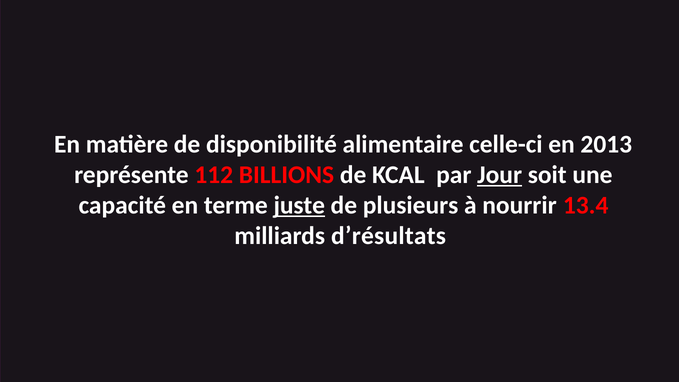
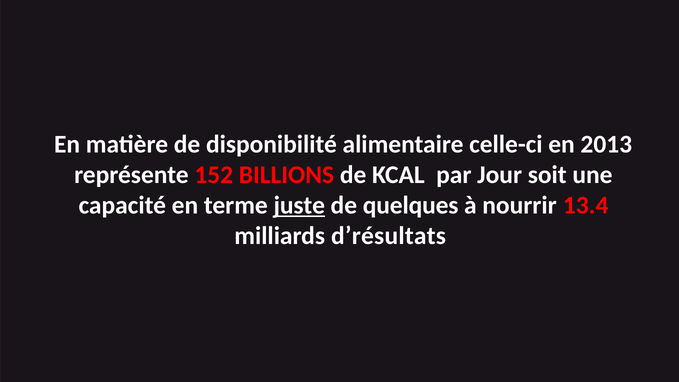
112: 112 -> 152
Jour underline: present -> none
plusieurs: plusieurs -> quelques
